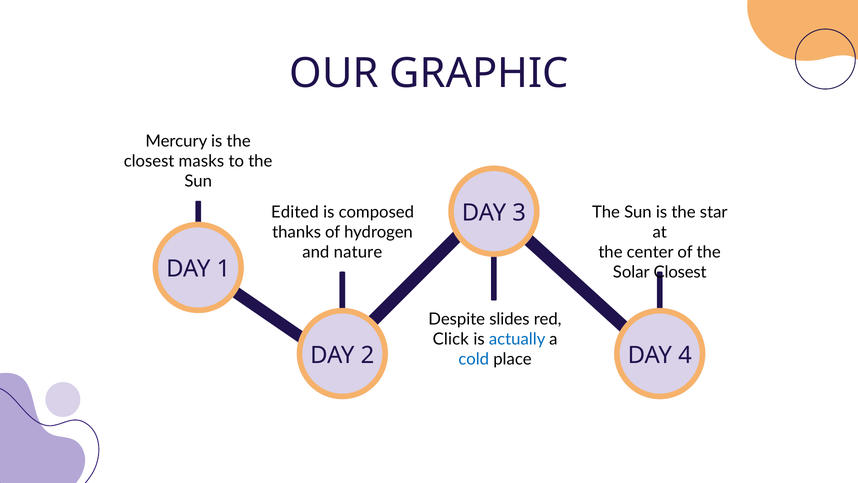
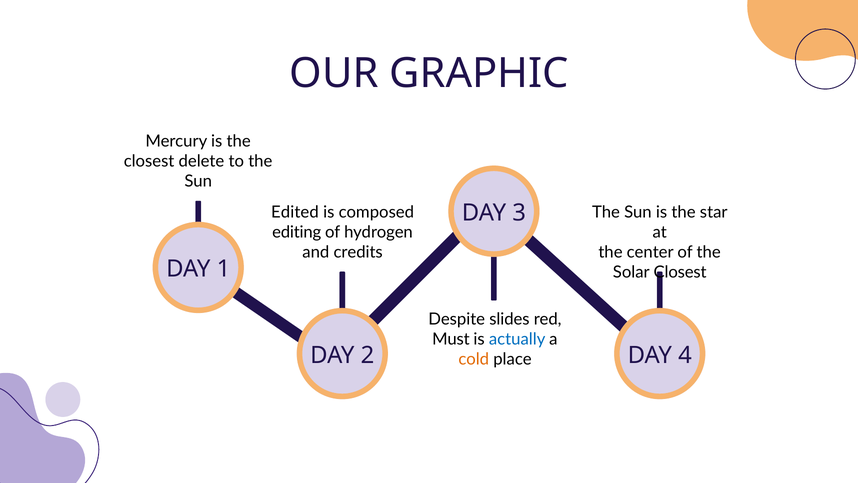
masks: masks -> delete
thanks: thanks -> editing
nature: nature -> credits
Click: Click -> Must
cold colour: blue -> orange
